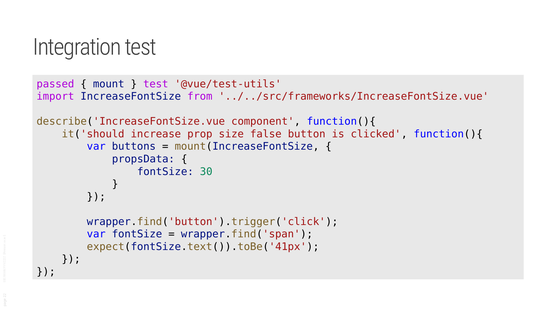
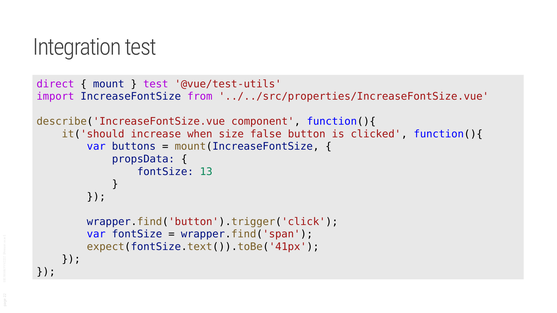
passed: passed -> direct
../../src/frameworks/IncreaseFontSize.vue: ../../src/frameworks/IncreaseFontSize.vue -> ../../src/properties/IncreaseFontSize.vue
prop: prop -> when
30: 30 -> 13
